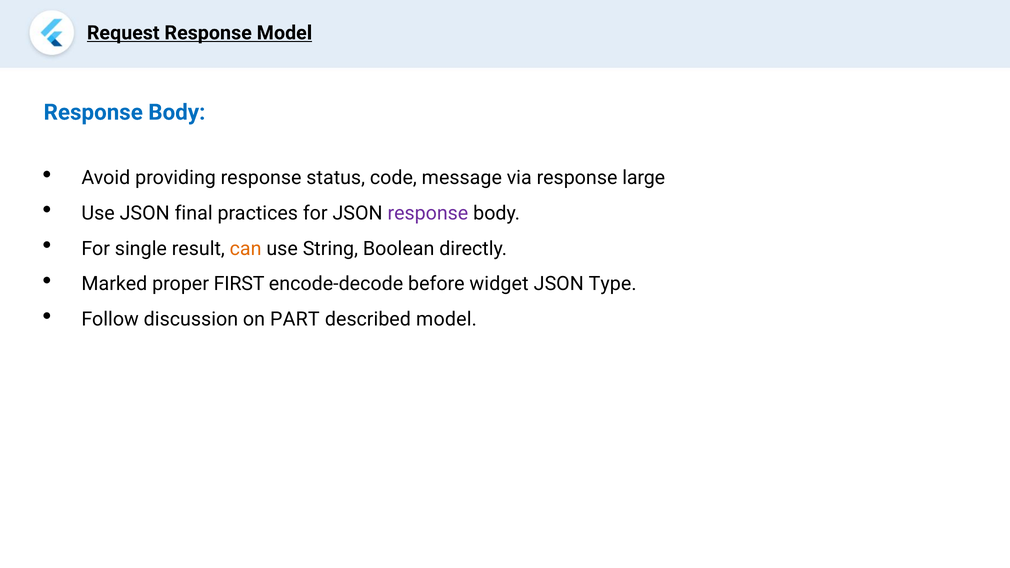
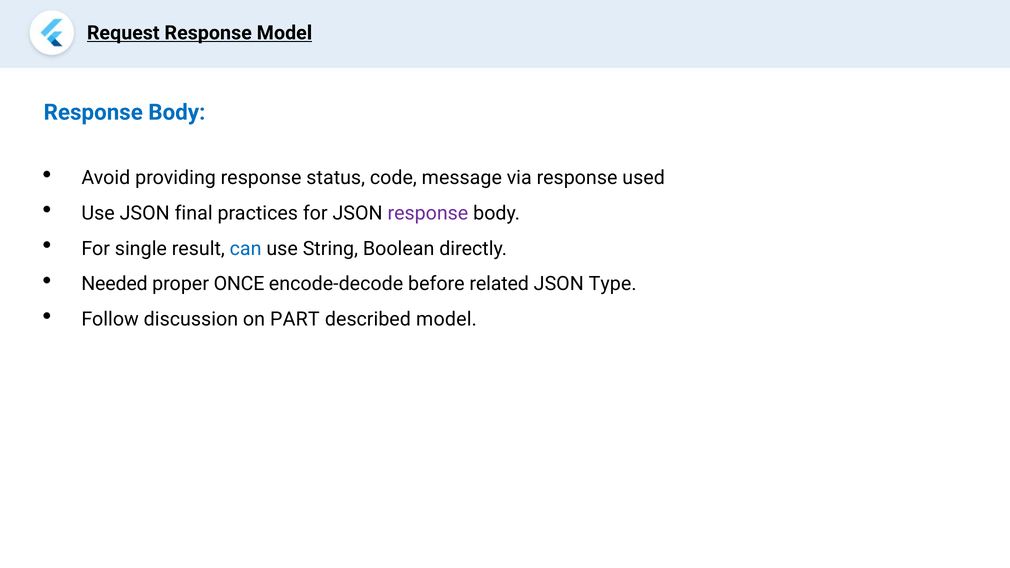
large: large -> used
can colour: orange -> blue
Marked: Marked -> Needed
FIRST: FIRST -> ONCE
widget: widget -> related
